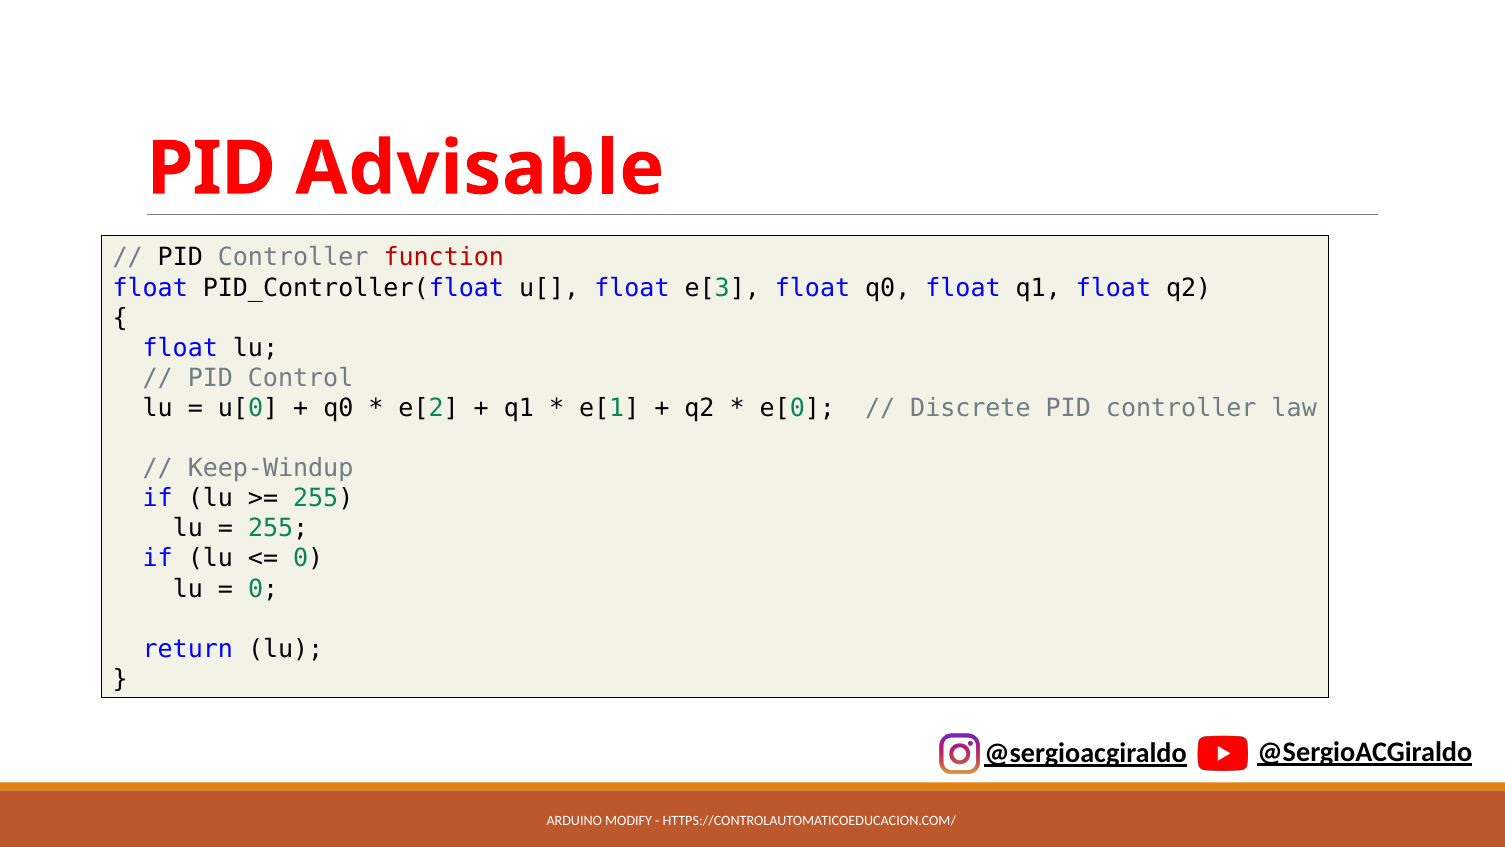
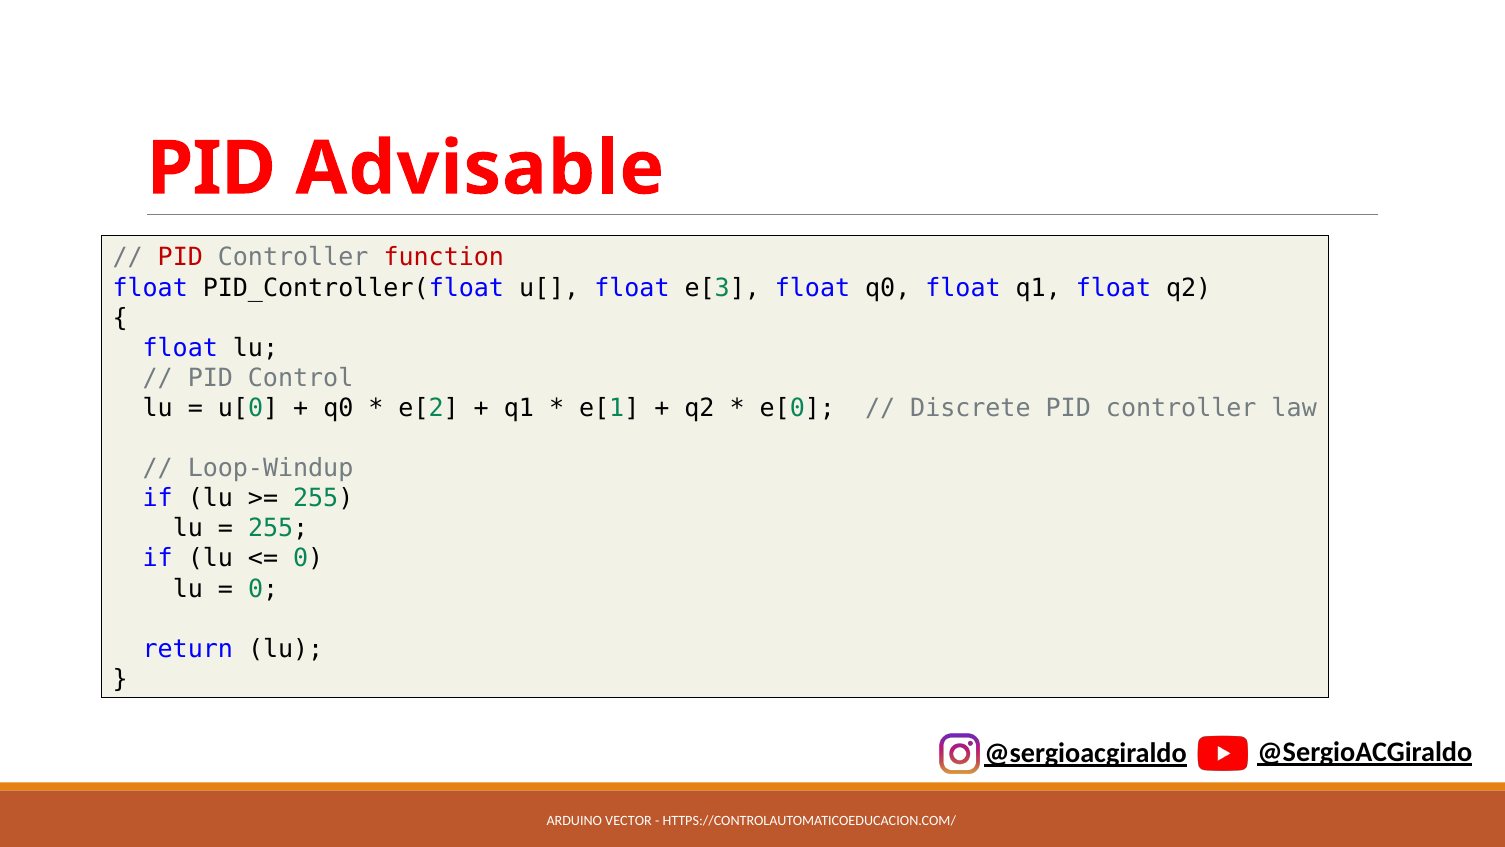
PID at (180, 258) colour: black -> red
Keep-Windup: Keep-Windup -> Loop-Windup
MODIFY: MODIFY -> VECTOR
